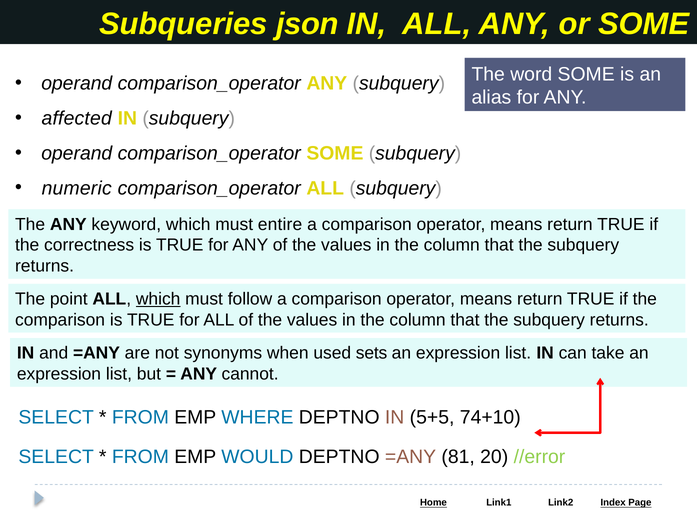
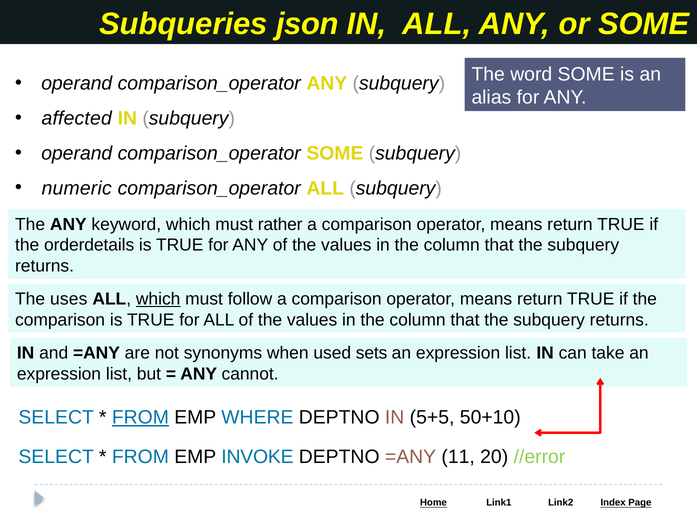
entire: entire -> rather
correctness: correctness -> orderdetails
point: point -> uses
FROM at (140, 417) underline: none -> present
74+10: 74+10 -> 50+10
WOULD: WOULD -> INVOKE
81: 81 -> 11
